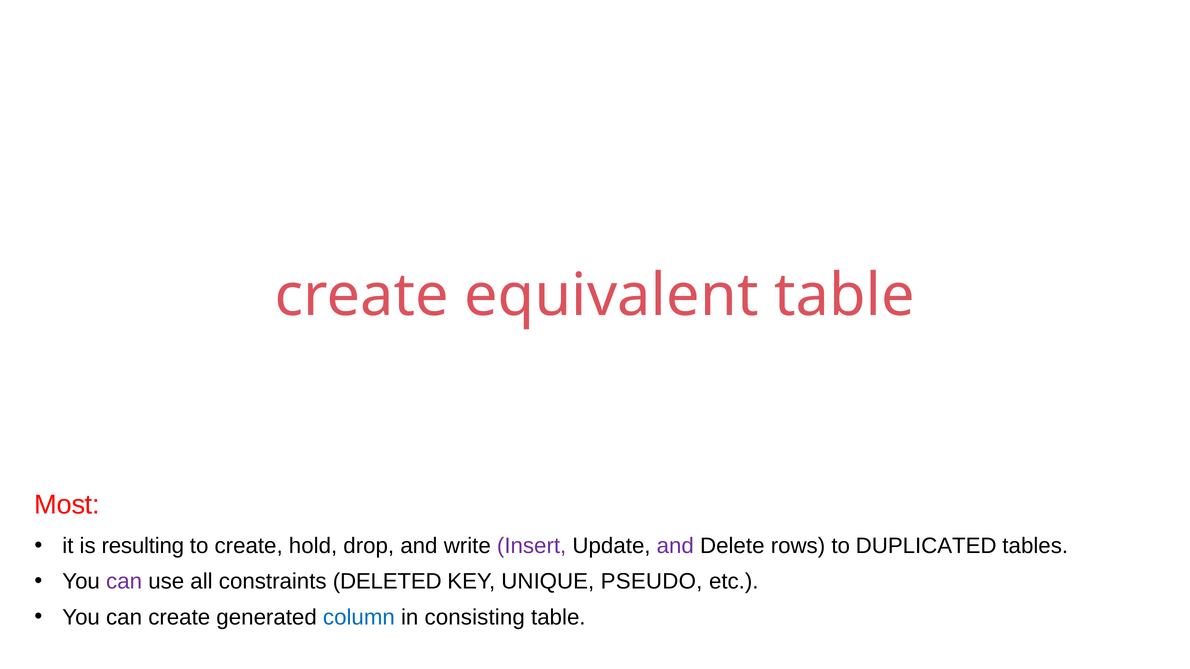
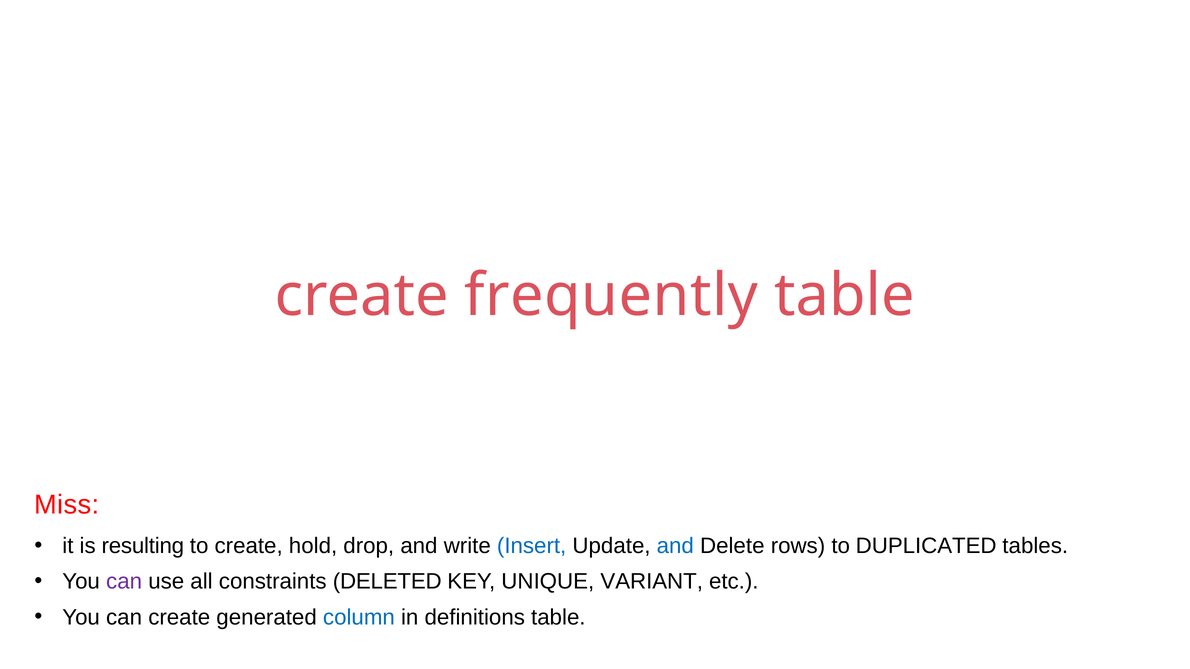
equivalent: equivalent -> frequently
Most: Most -> Miss
Insert colour: purple -> blue
and at (675, 546) colour: purple -> blue
PSEUDO: PSEUDO -> VARIANT
consisting: consisting -> definitions
